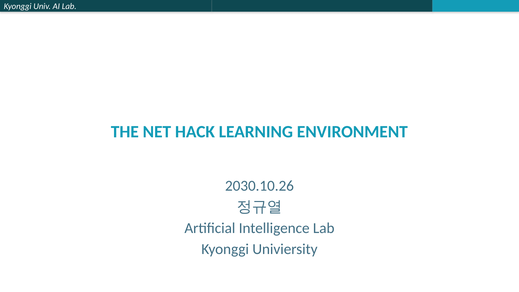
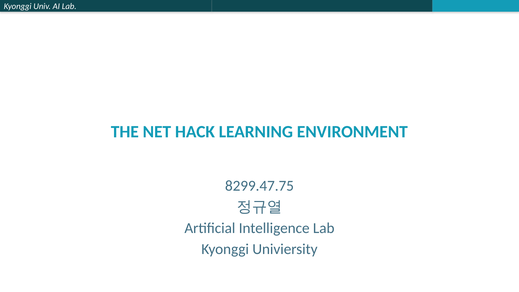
2030.10.26: 2030.10.26 -> 8299.47.75
